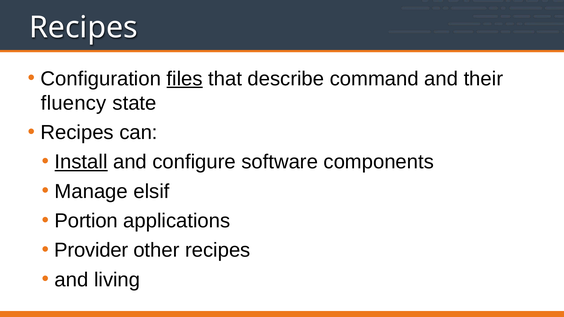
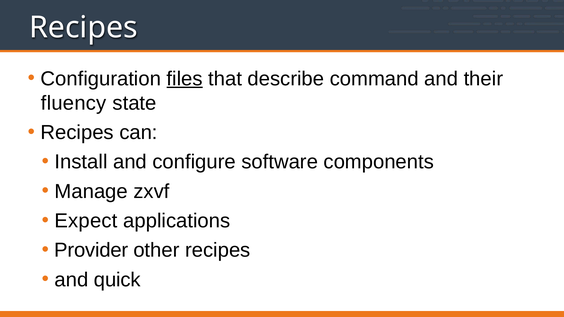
Install underline: present -> none
elsif: elsif -> zxvf
Portion: Portion -> Expect
living: living -> quick
